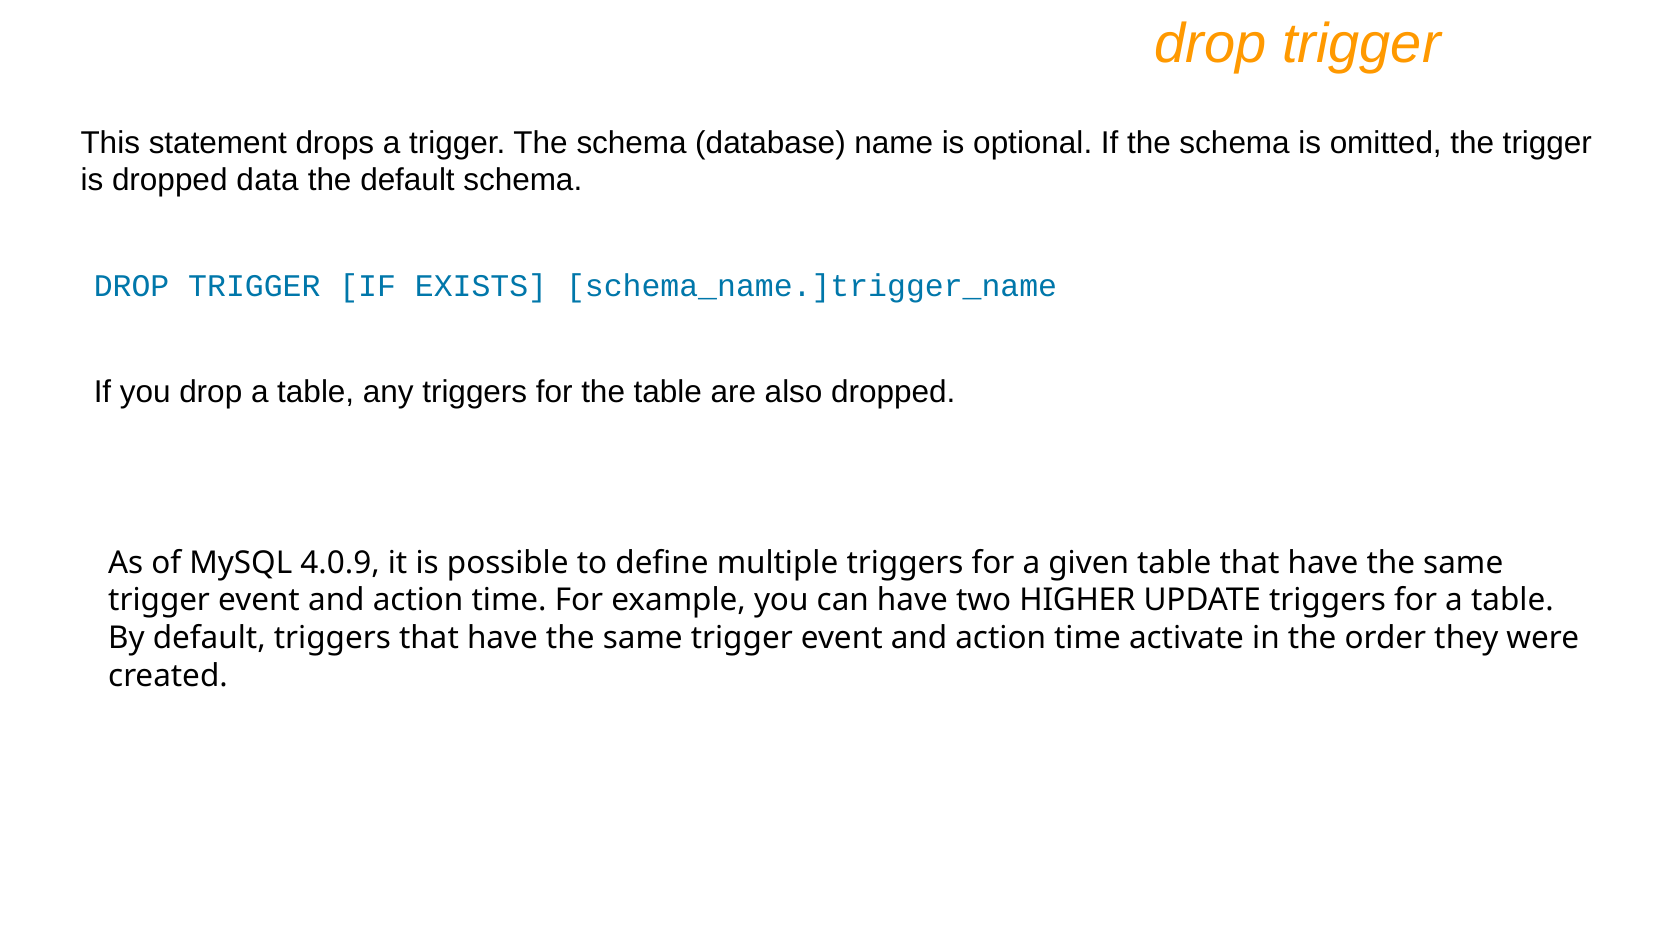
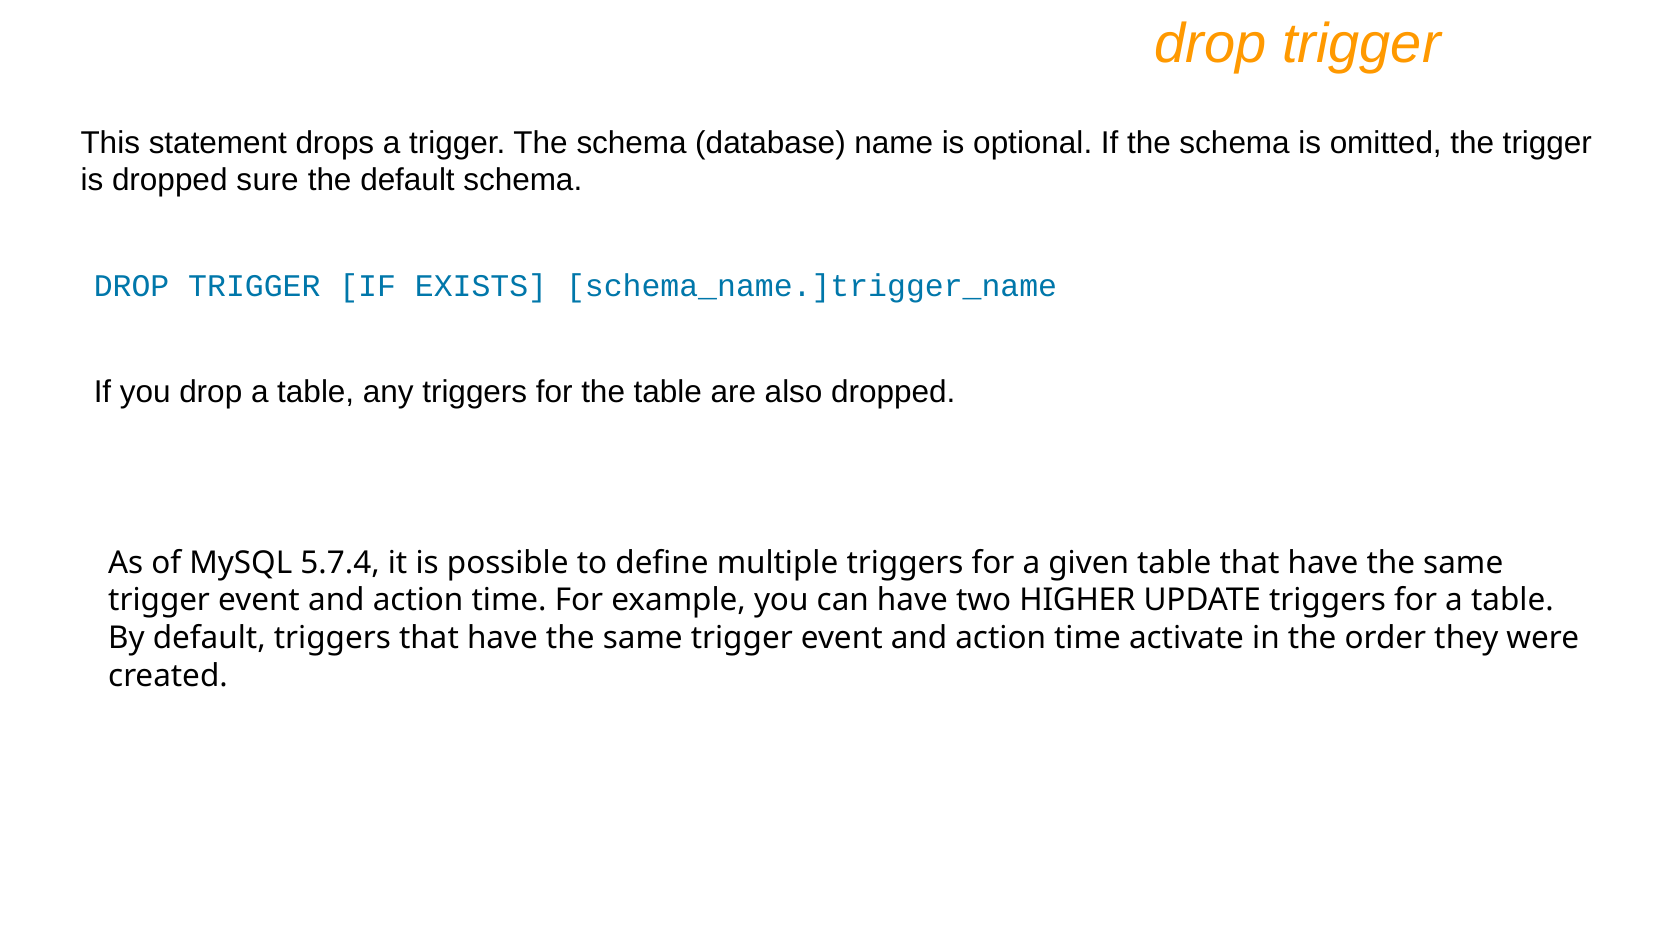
data: data -> sure
4.0.9: 4.0.9 -> 5.7.4
